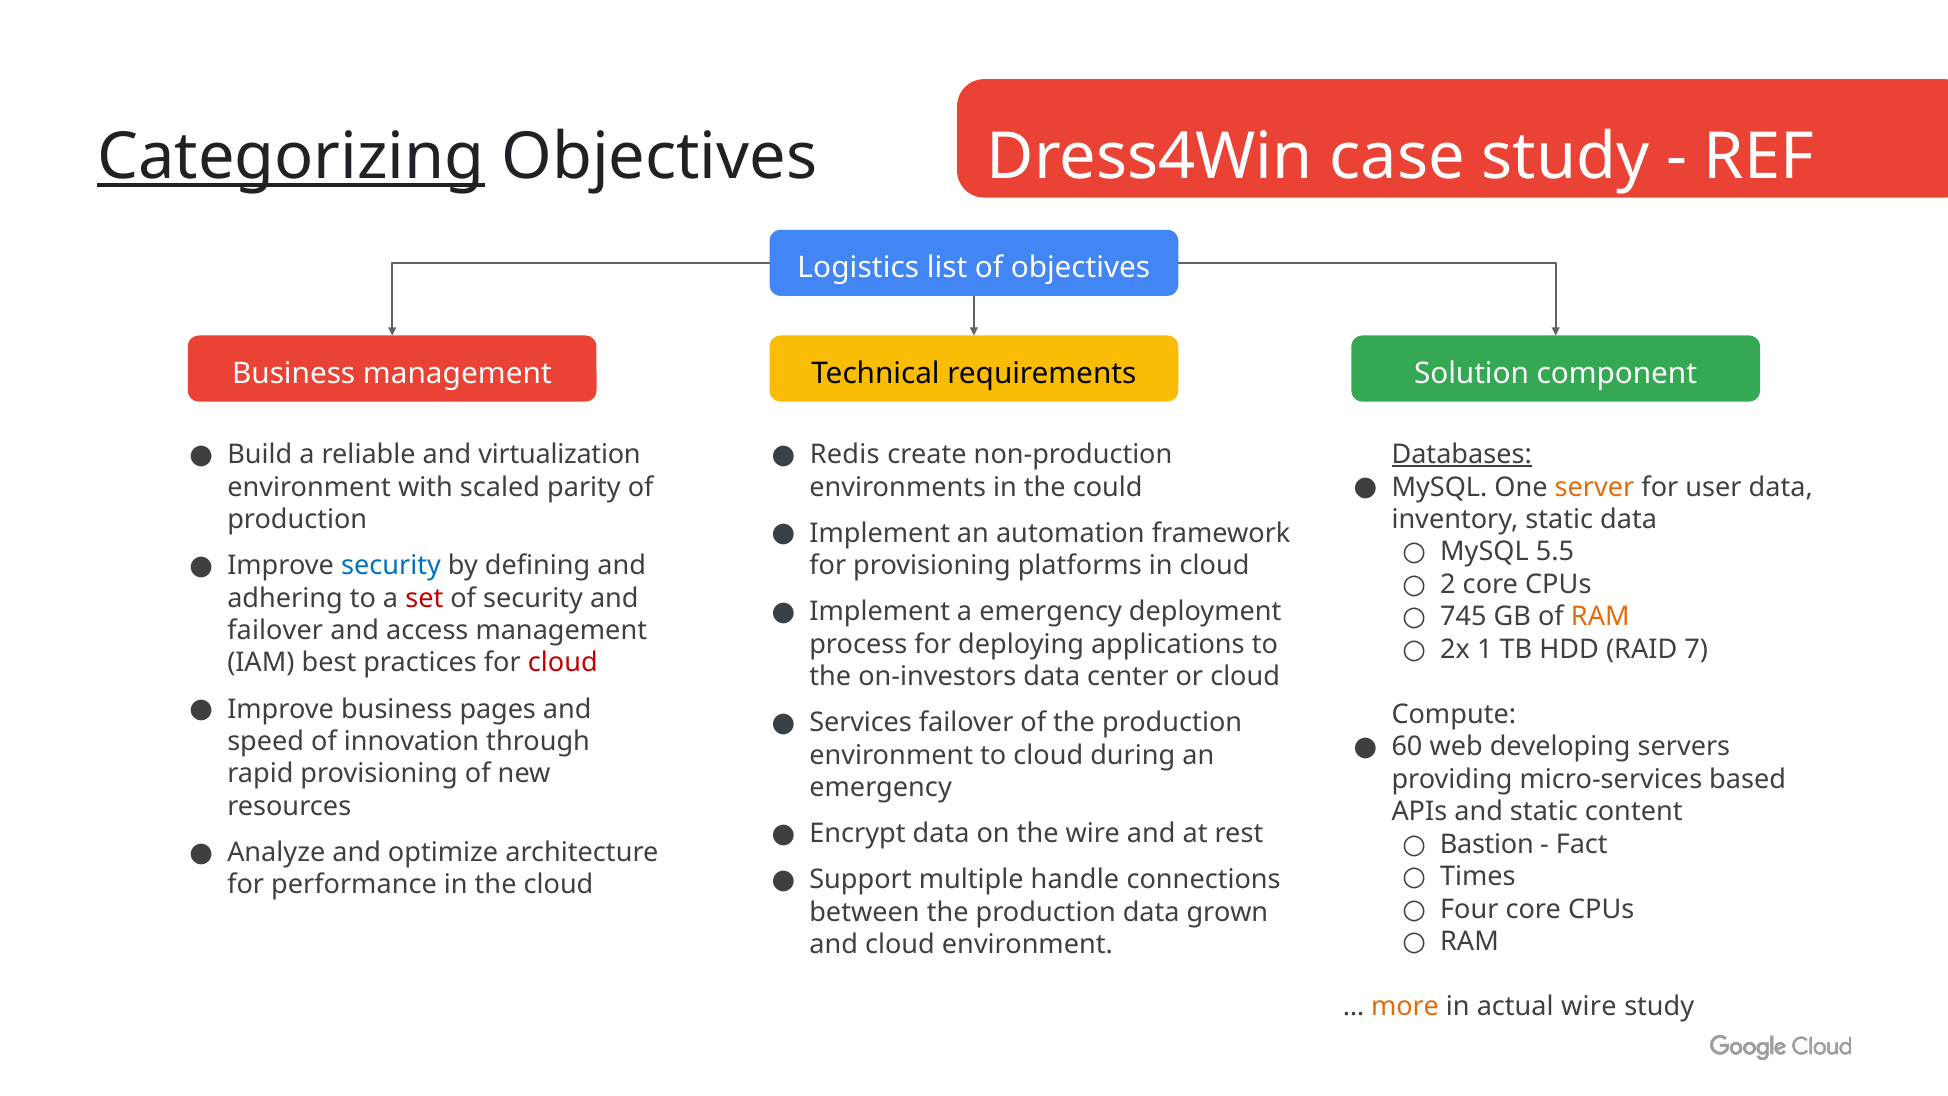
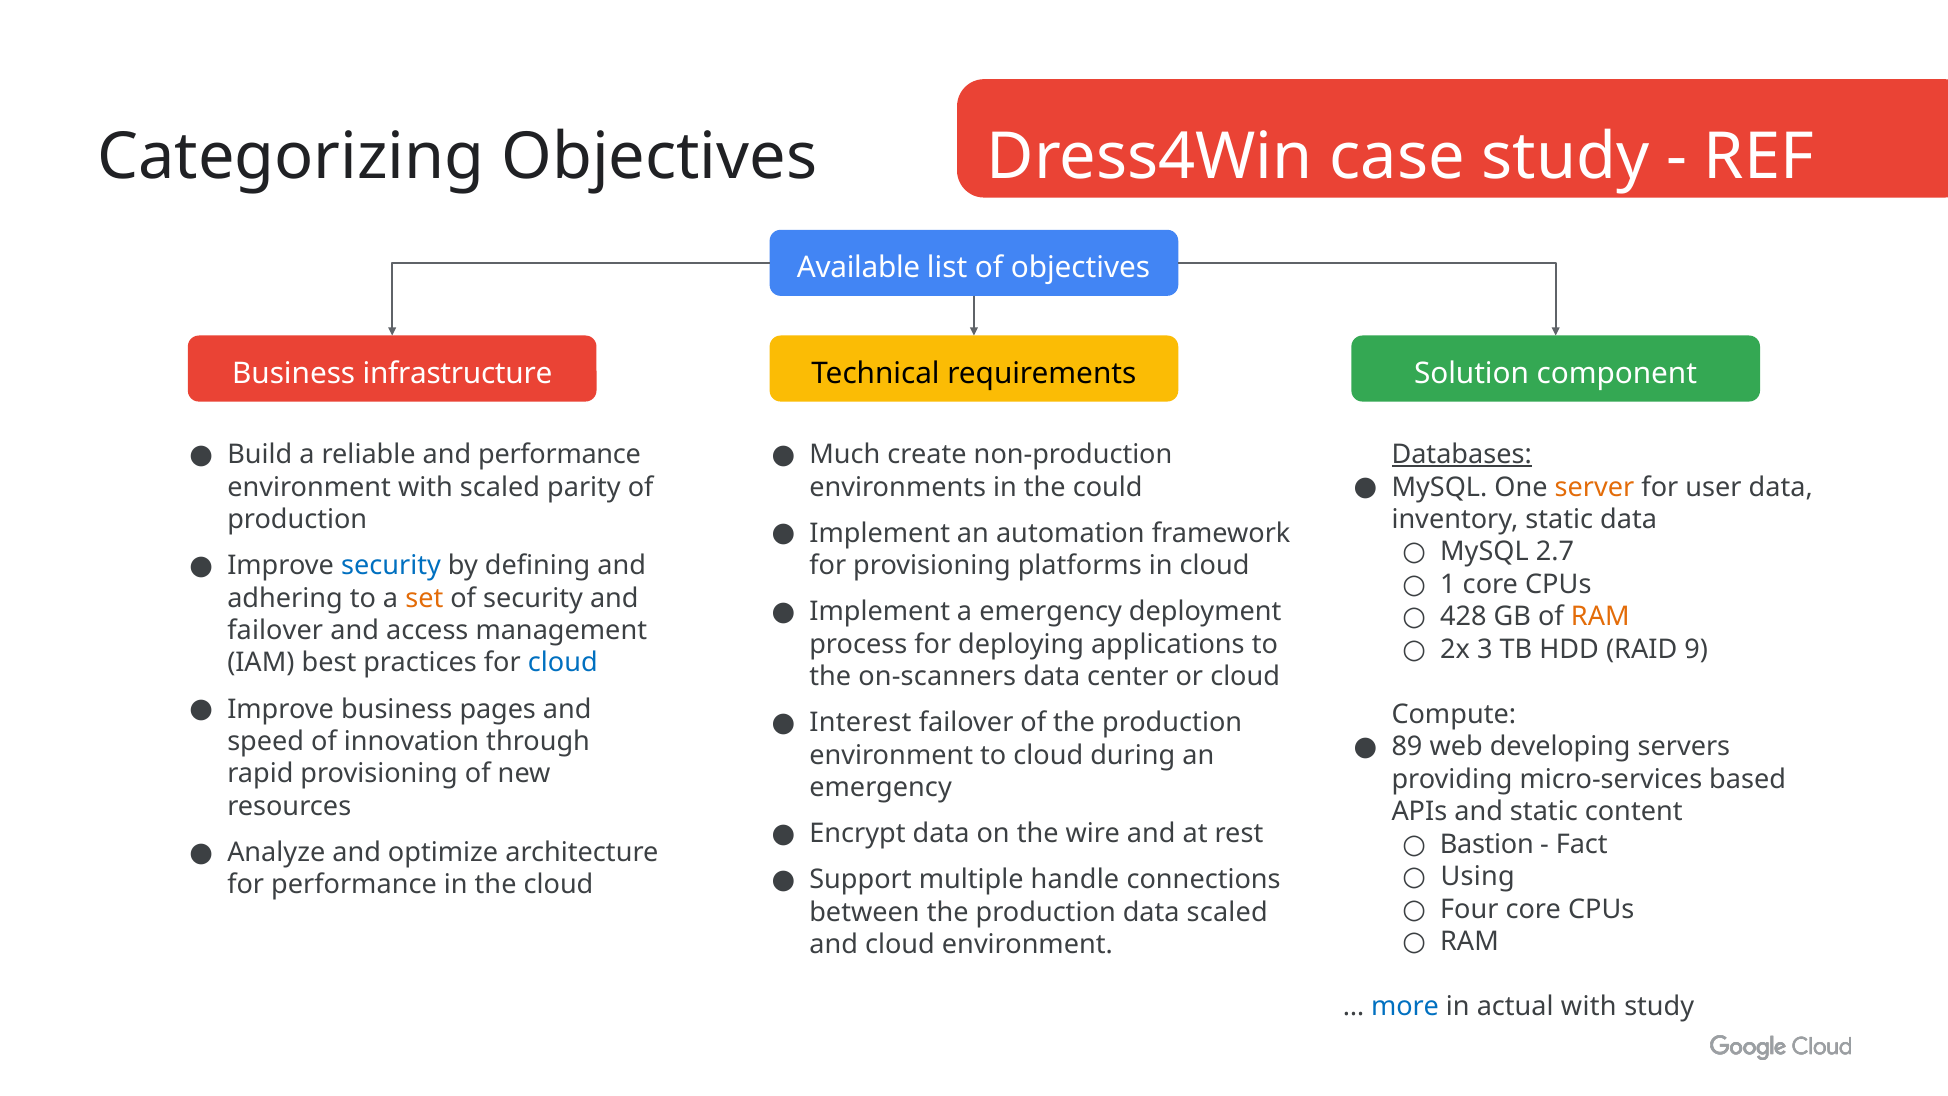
Categorizing underline: present -> none
Logistics: Logistics -> Available
Business management: management -> infrastructure
and virtualization: virtualization -> performance
Redis: Redis -> Much
5.5: 5.5 -> 2.7
2: 2 -> 1
set colour: red -> orange
745: 745 -> 428
1: 1 -> 3
7: 7 -> 9
cloud at (563, 663) colour: red -> blue
on-investors: on-investors -> on-scanners
Services: Services -> Interest
60: 60 -> 89
Times: Times -> Using
data grown: grown -> scaled
more colour: orange -> blue
actual wire: wire -> with
